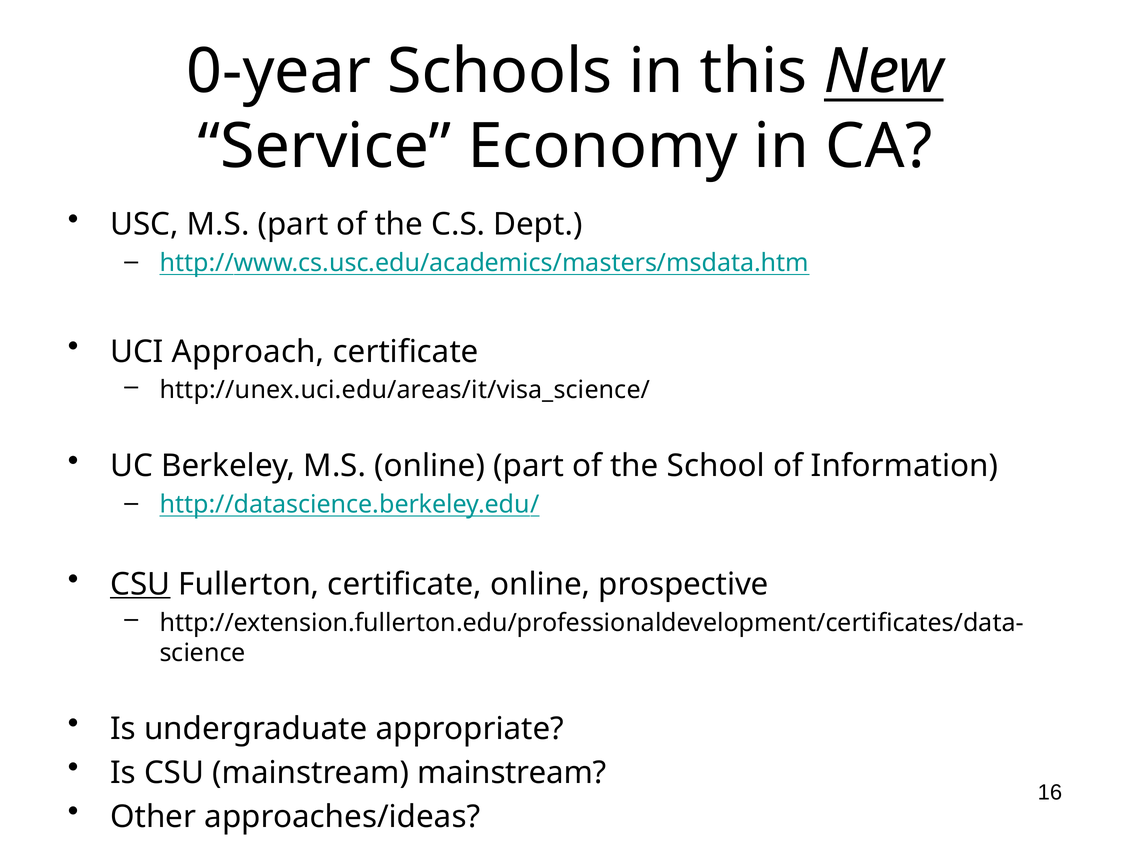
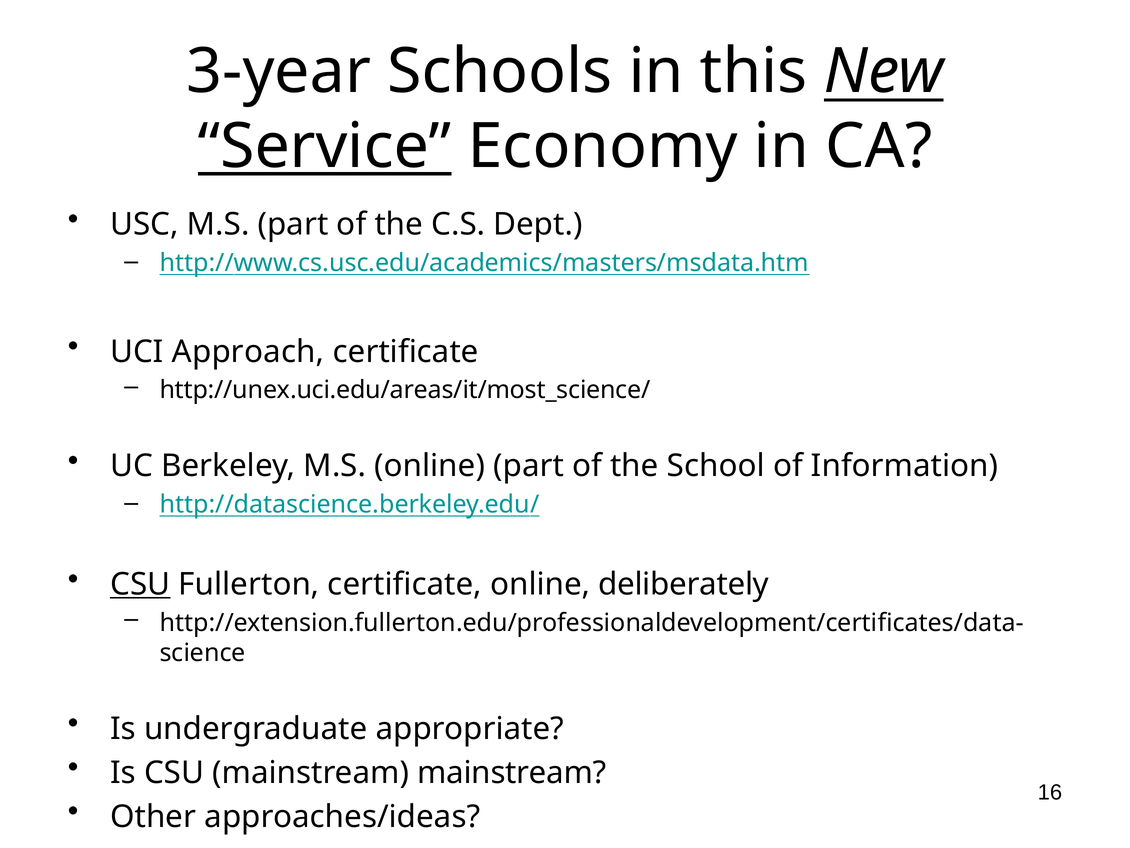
0-year: 0-year -> 3-year
Service underline: none -> present
http://unex.uci.edu/areas/it/visa_science/: http://unex.uci.edu/areas/it/visa_science/ -> http://unex.uci.edu/areas/it/most_science/
prospective: prospective -> deliberately
